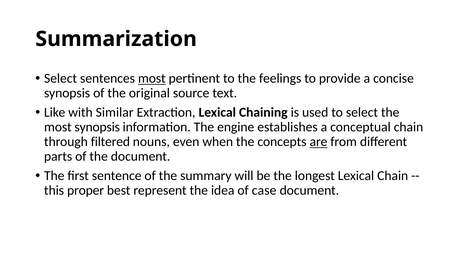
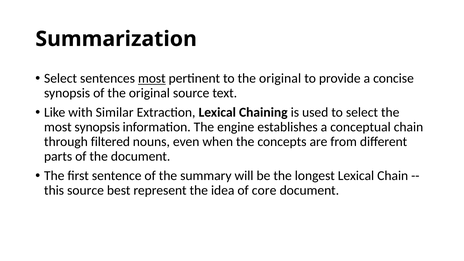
to the feelings: feelings -> original
are underline: present -> none
this proper: proper -> source
case: case -> core
